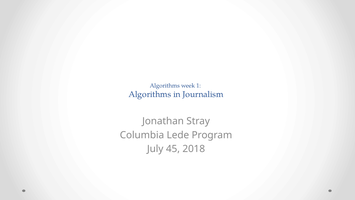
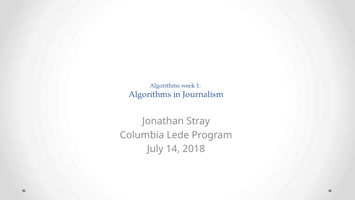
45: 45 -> 14
